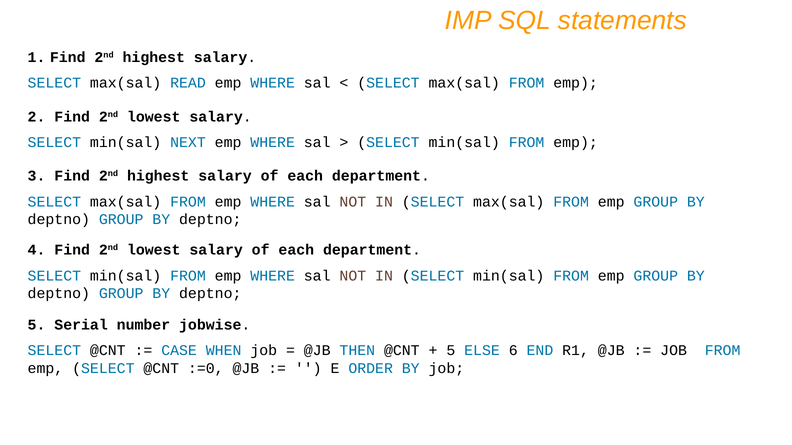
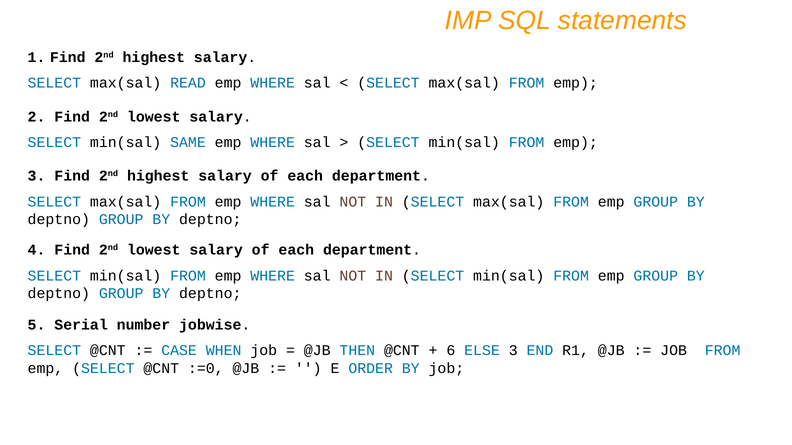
NEXT: NEXT -> SAME
5 at (451, 351): 5 -> 6
ELSE 6: 6 -> 3
